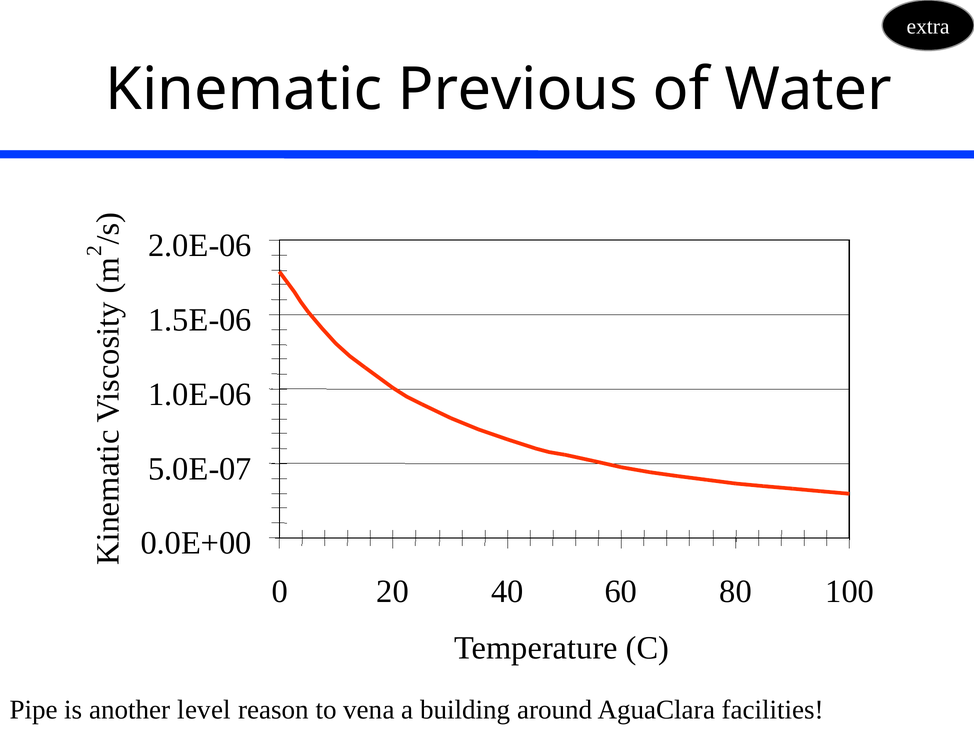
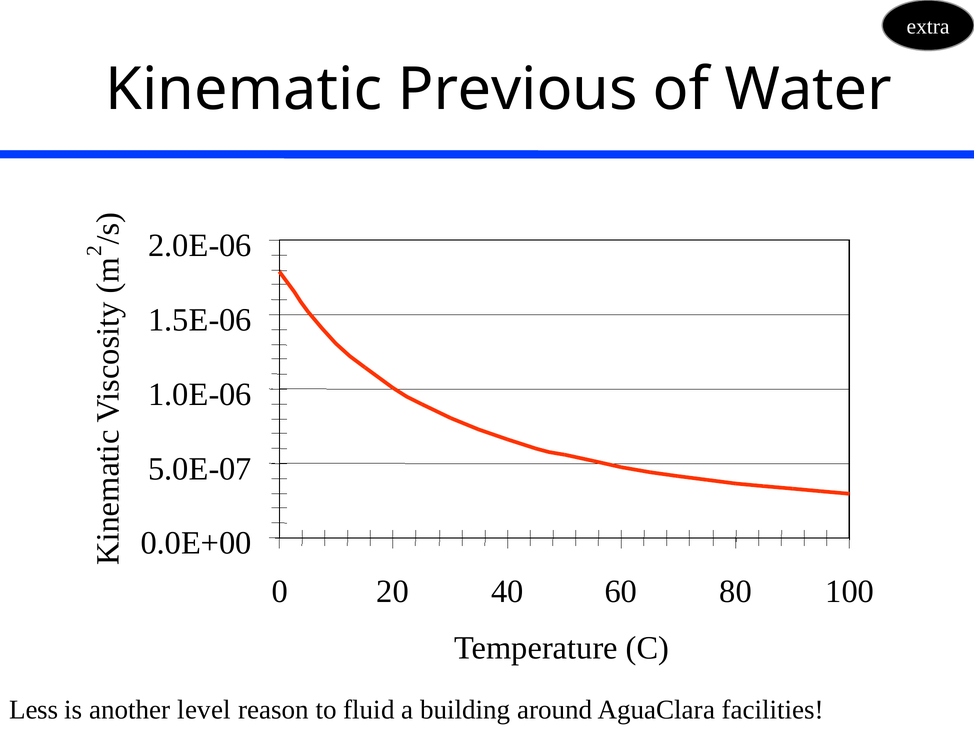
Pipe: Pipe -> Less
vena: vena -> fluid
